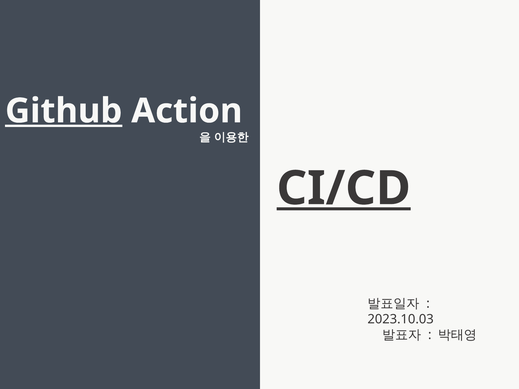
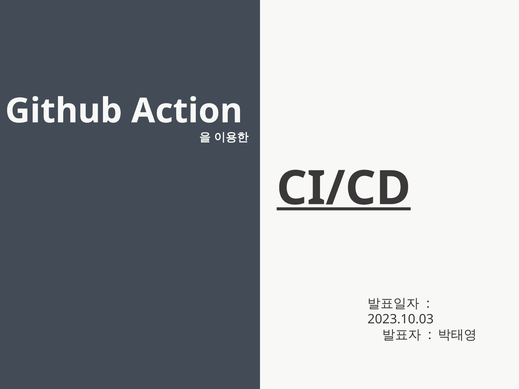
Github underline: present -> none
